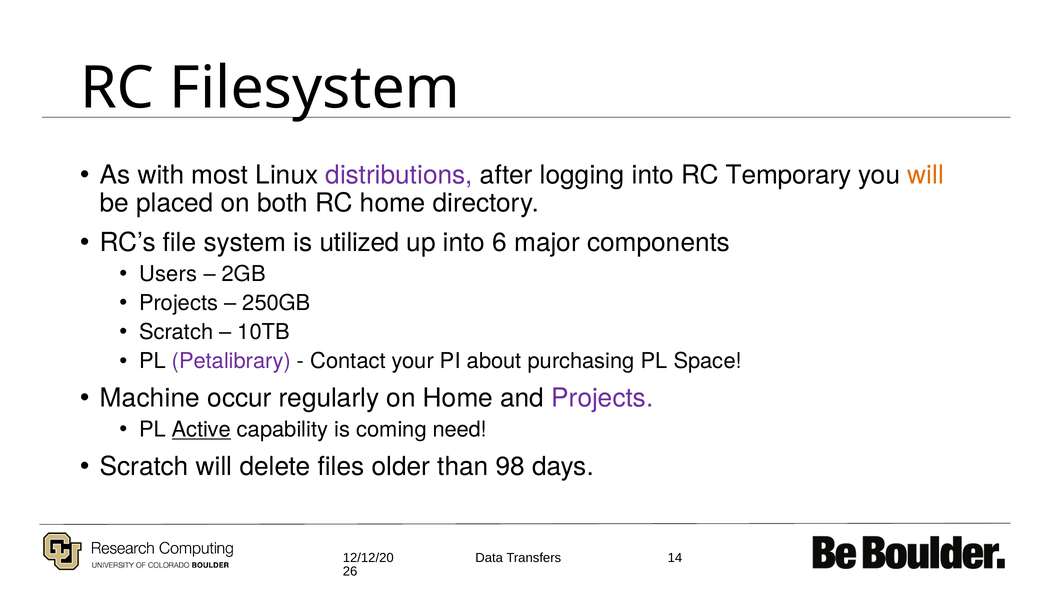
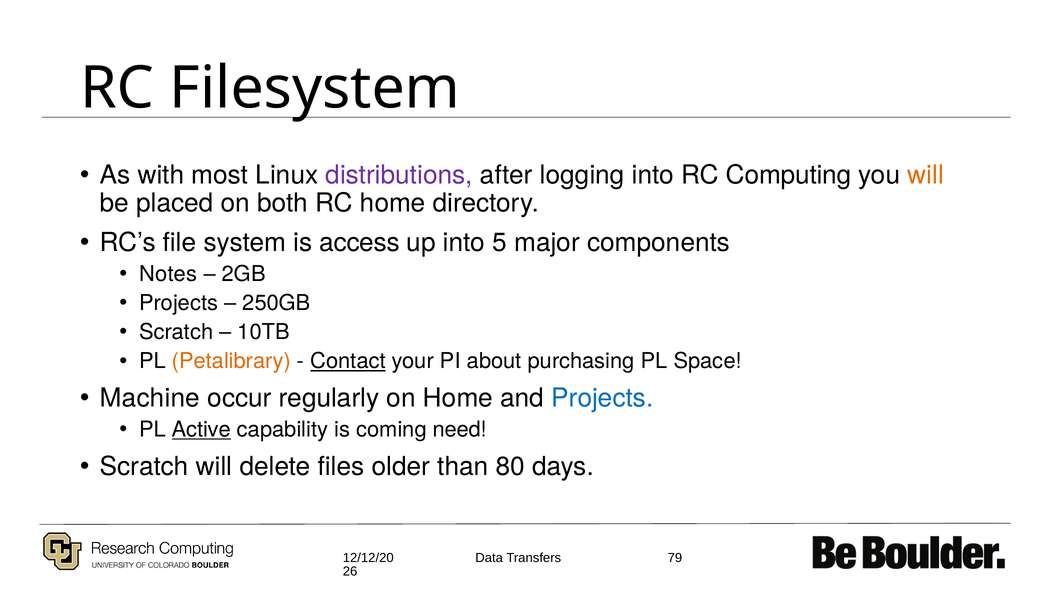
Temporary: Temporary -> Computing
utilized: utilized -> access
6: 6 -> 5
Users: Users -> Notes
Petalibrary colour: purple -> orange
Contact underline: none -> present
Projects at (602, 399) colour: purple -> blue
98: 98 -> 80
14: 14 -> 79
